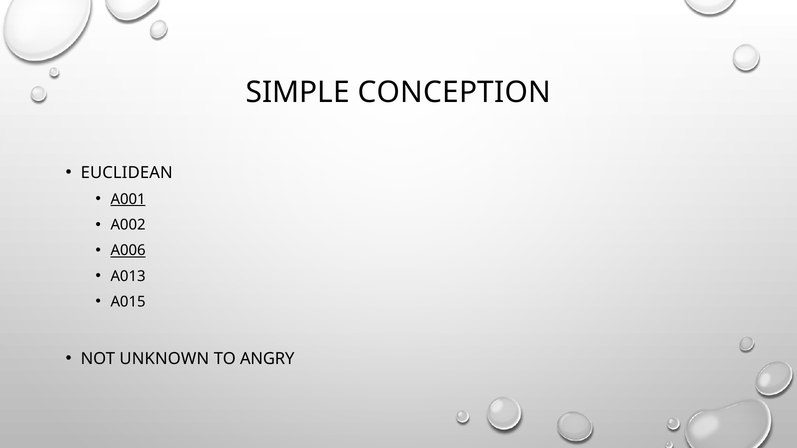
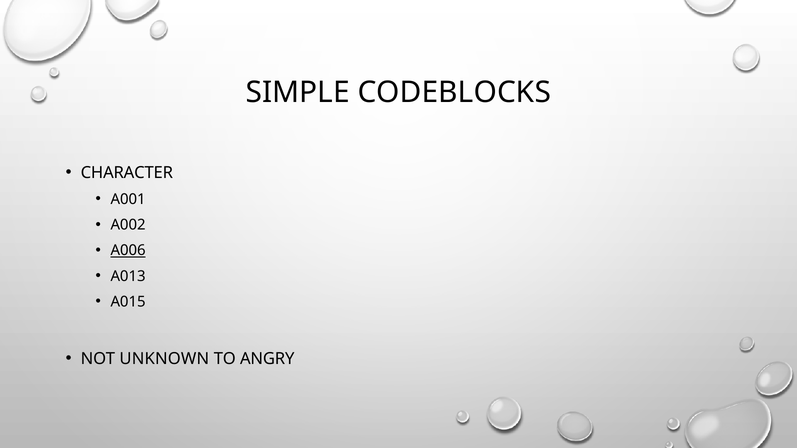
CONCEPTION: CONCEPTION -> CODEBLOCKS
EUCLIDEAN: EUCLIDEAN -> CHARACTER
A001 underline: present -> none
